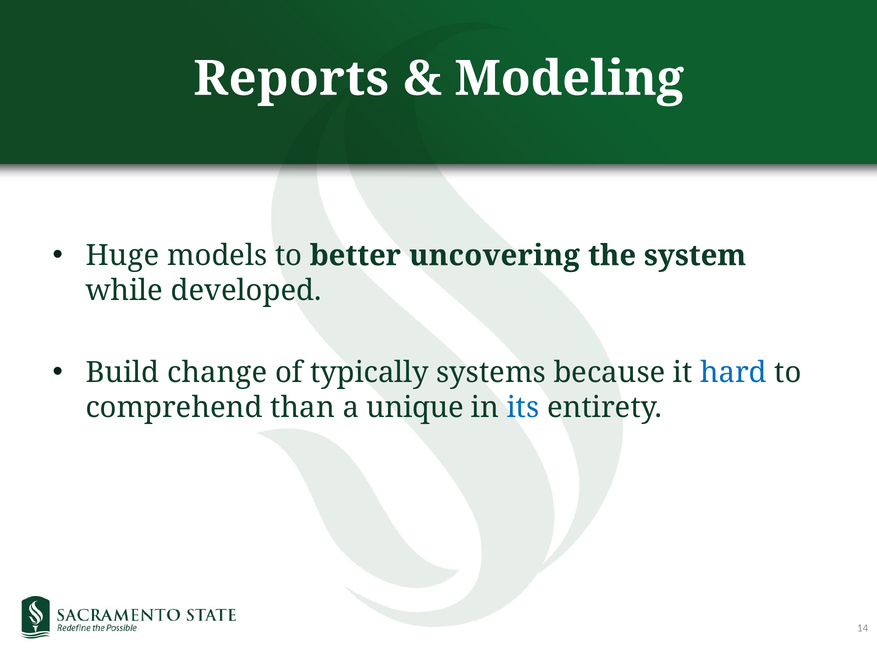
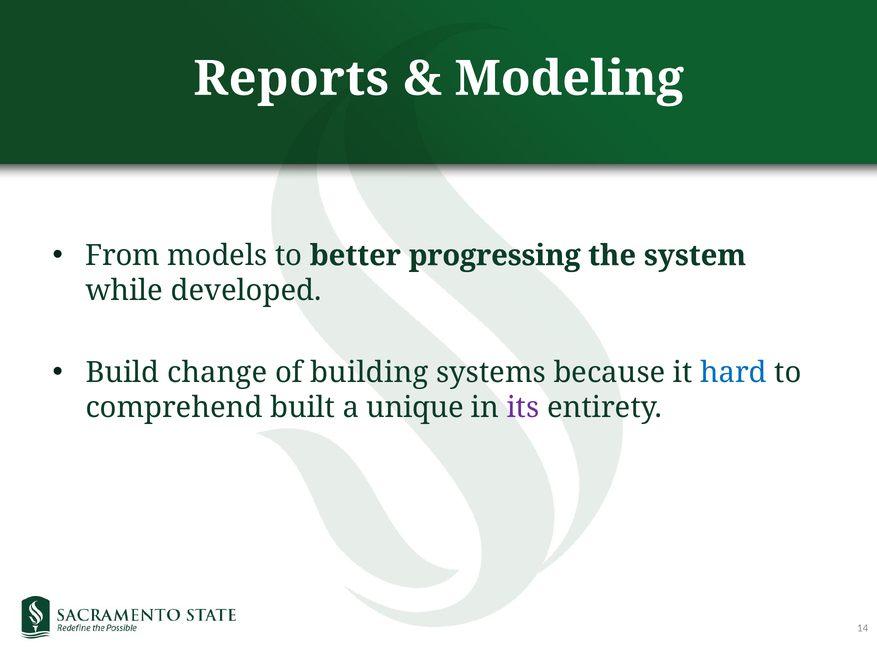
Huge: Huge -> From
uncovering: uncovering -> progressing
typically: typically -> building
than: than -> built
its colour: blue -> purple
